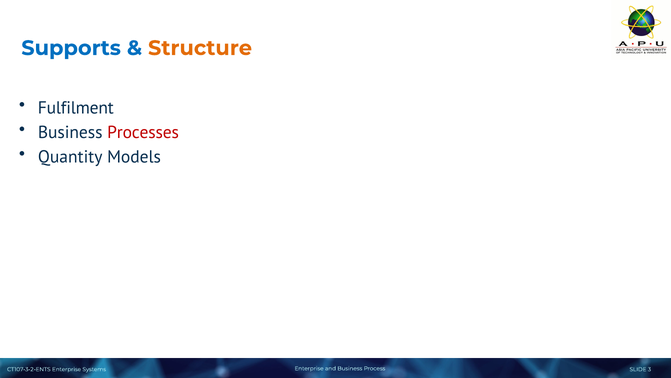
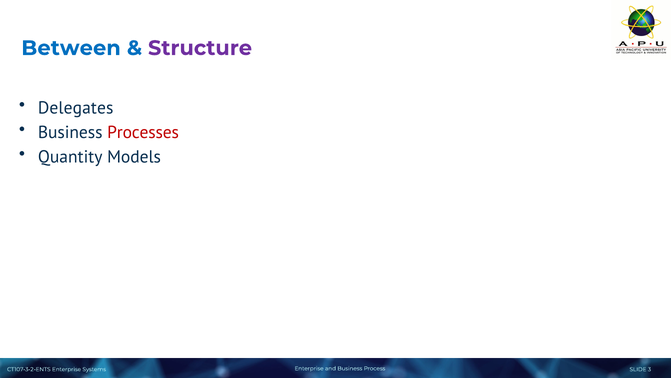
Supports: Supports -> Between
Structure colour: orange -> purple
Fulfilment: Fulfilment -> Delegates
